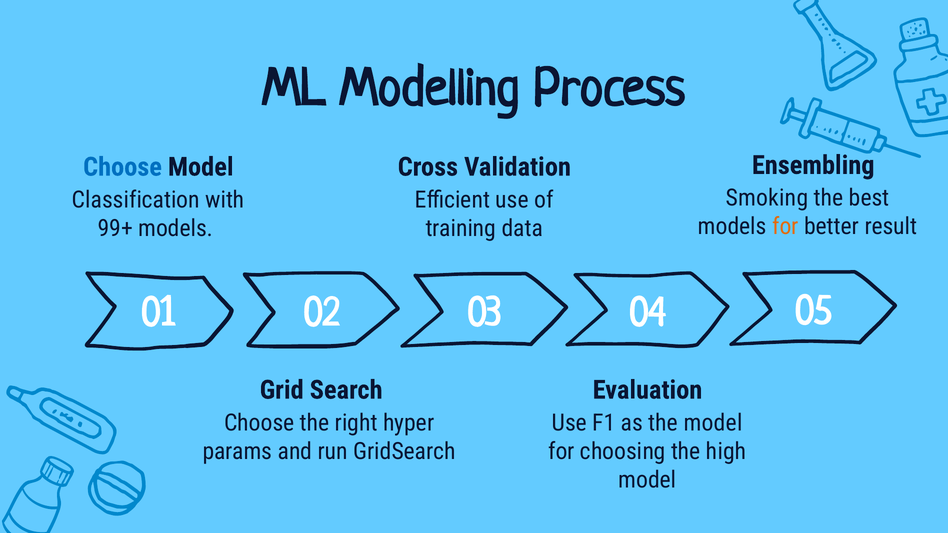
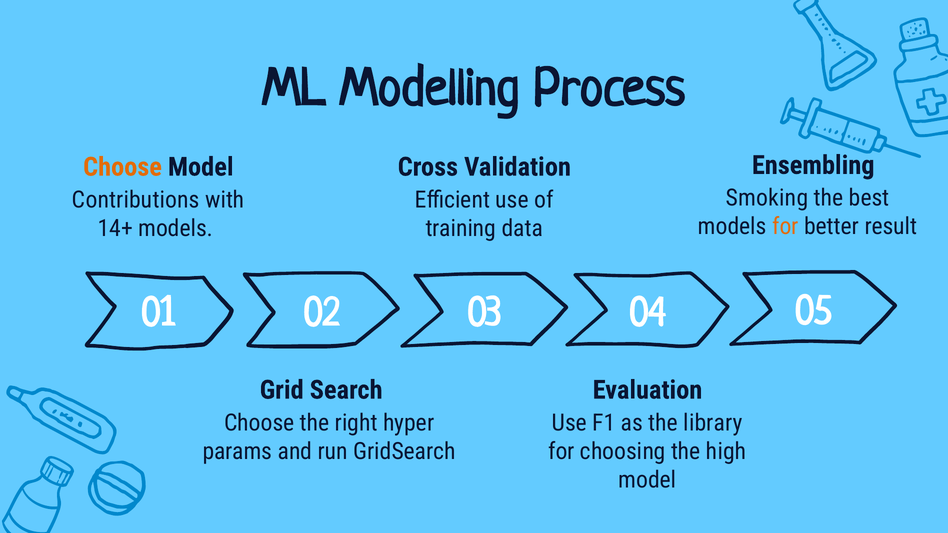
Choose at (122, 167) colour: blue -> orange
Classification: Classification -> Contributions
99+: 99+ -> 14+
the model: model -> library
